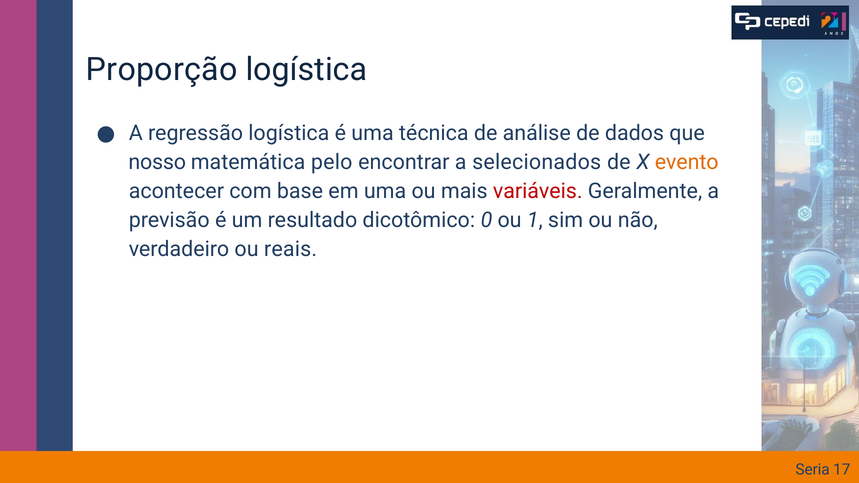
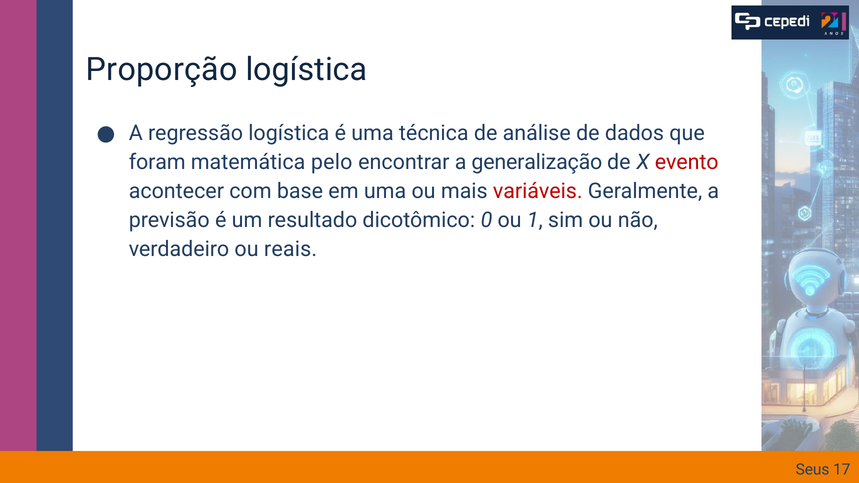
nosso: nosso -> foram
selecionados: selecionados -> generalização
evento colour: orange -> red
Seria: Seria -> Seus
